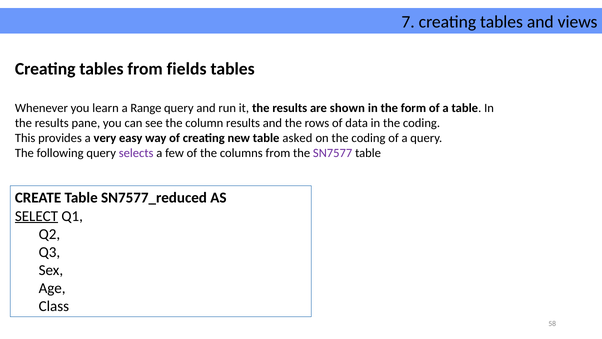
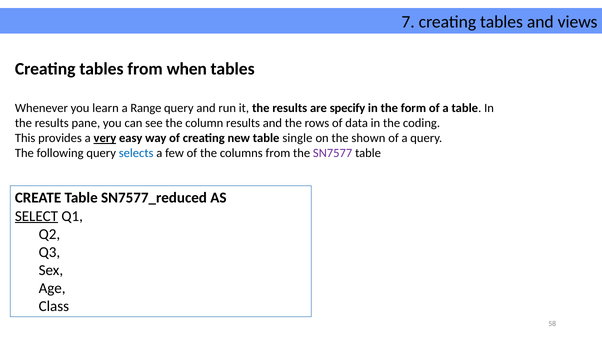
fields: fields -> when
shown: shown -> specify
very underline: none -> present
asked: asked -> single
on the coding: coding -> shown
selects colour: purple -> blue
